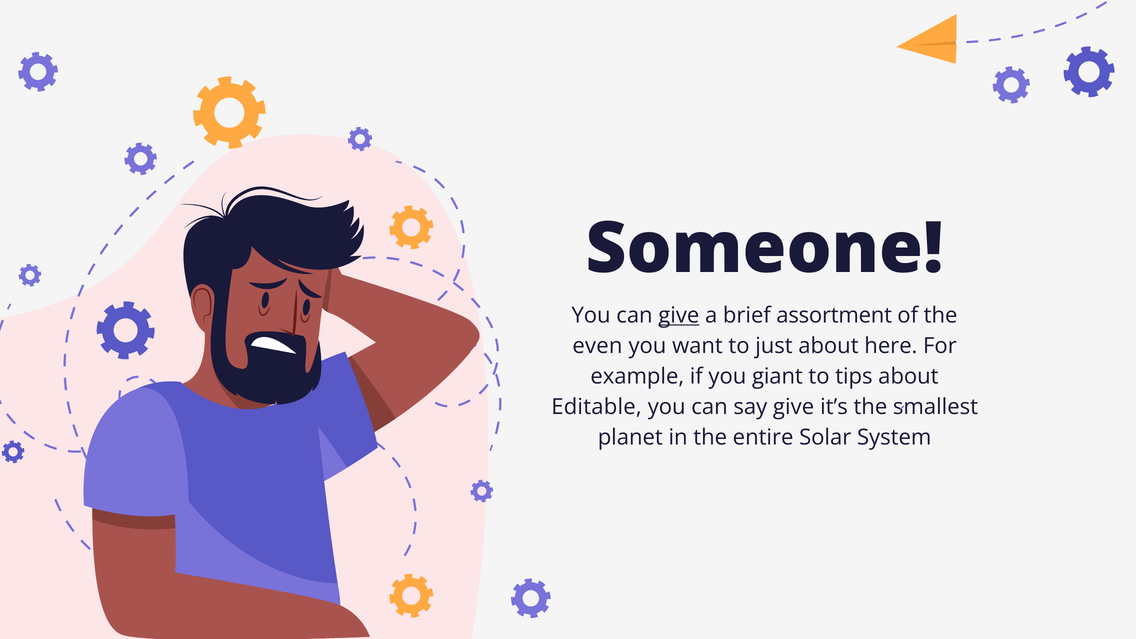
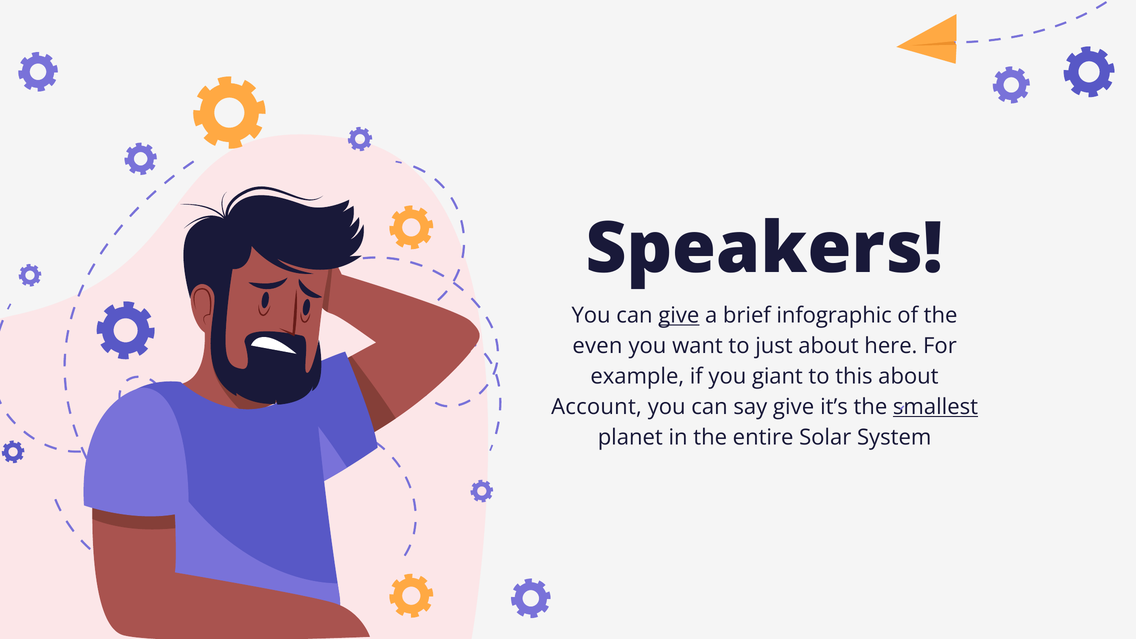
Someone: Someone -> Speakers
assortment: assortment -> infographic
tips: tips -> this
Editable: Editable -> Account
smallest underline: none -> present
